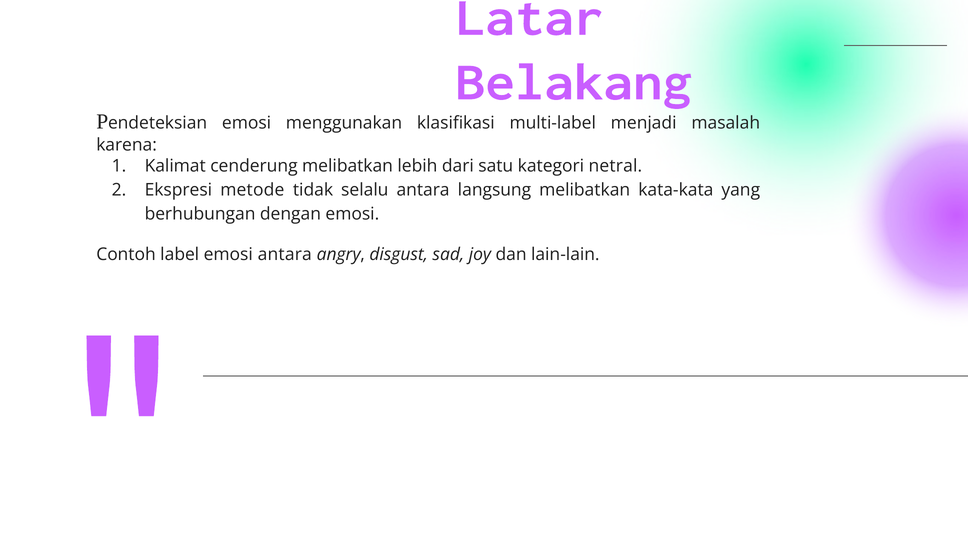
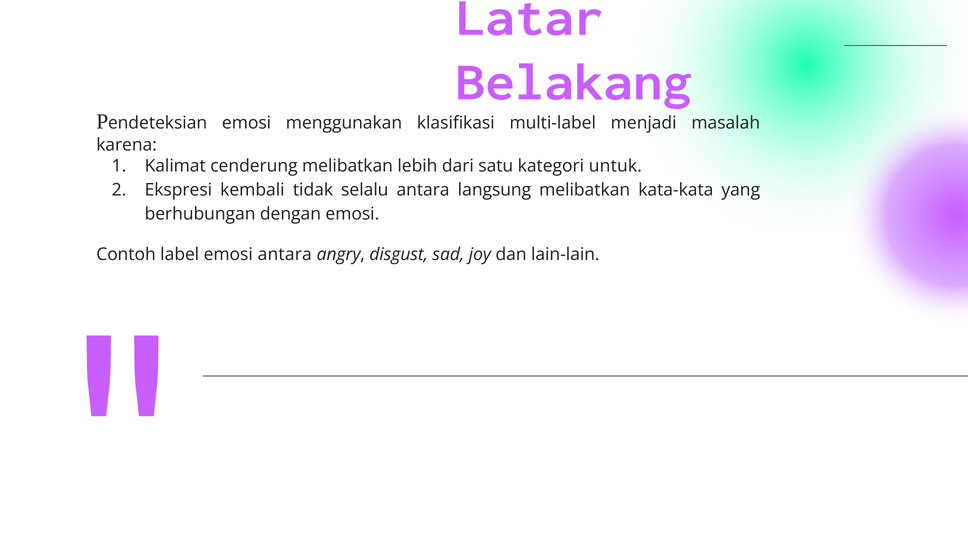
netral: netral -> untuk
metode: metode -> kembali
